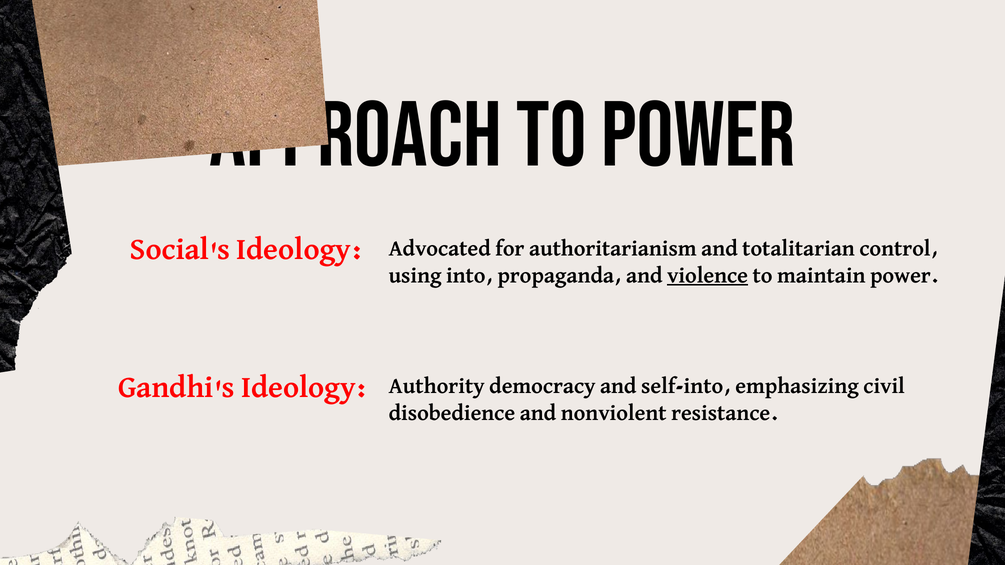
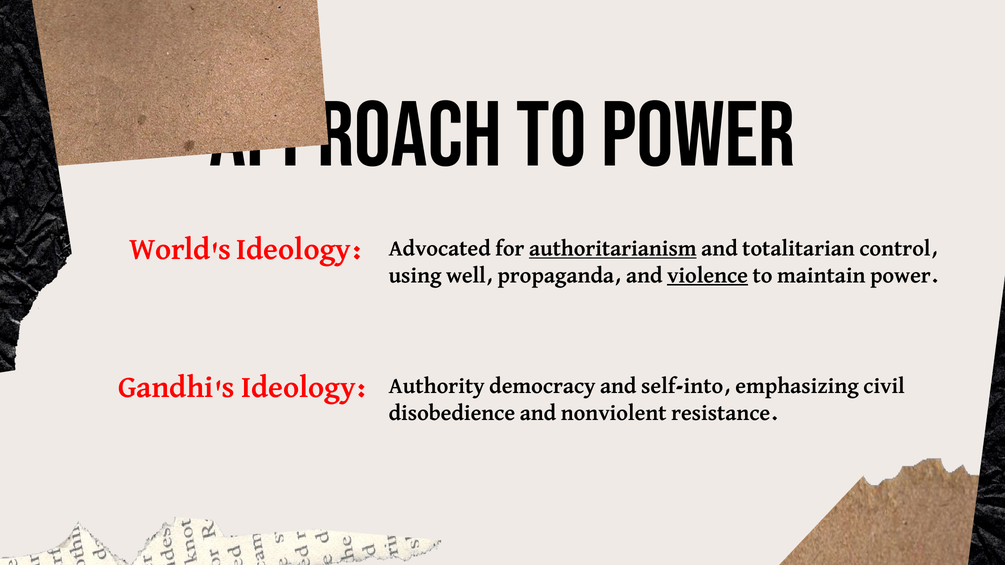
Social's: Social's -> World's
authoritarianism underline: none -> present
into: into -> well
